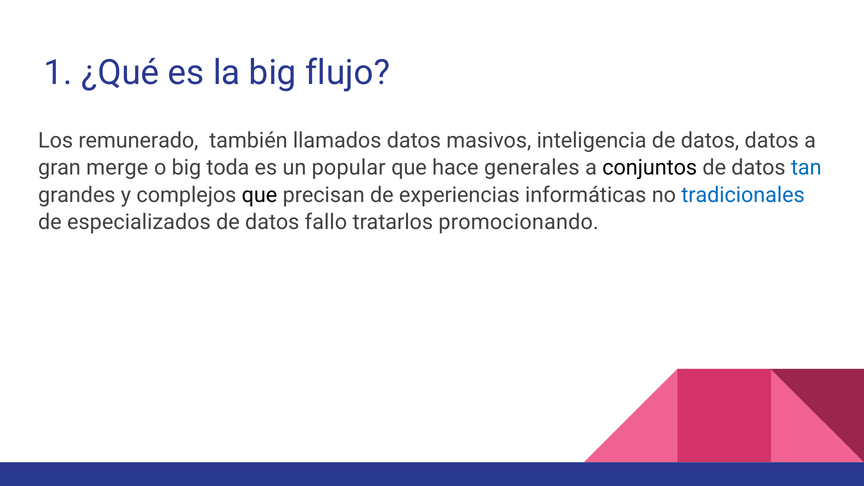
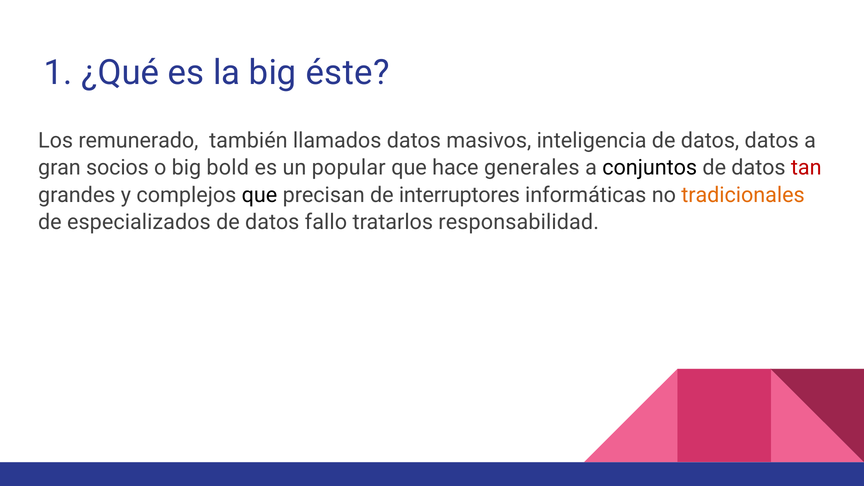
flujo: flujo -> éste
merge: merge -> socios
toda: toda -> bold
tan colour: blue -> red
experiencias: experiencias -> interruptores
tradicionales colour: blue -> orange
promocionando: promocionando -> responsabilidad
